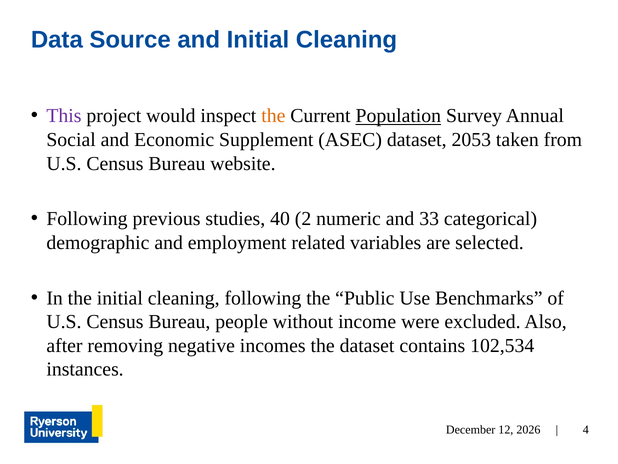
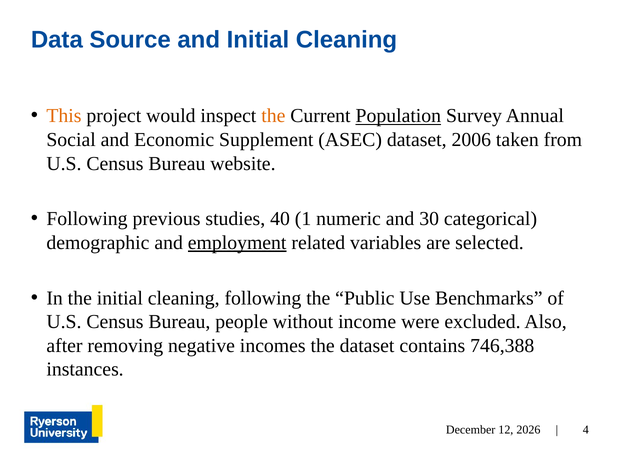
This colour: purple -> orange
2053: 2053 -> 2006
2: 2 -> 1
33: 33 -> 30
employment underline: none -> present
102,534: 102,534 -> 746,388
